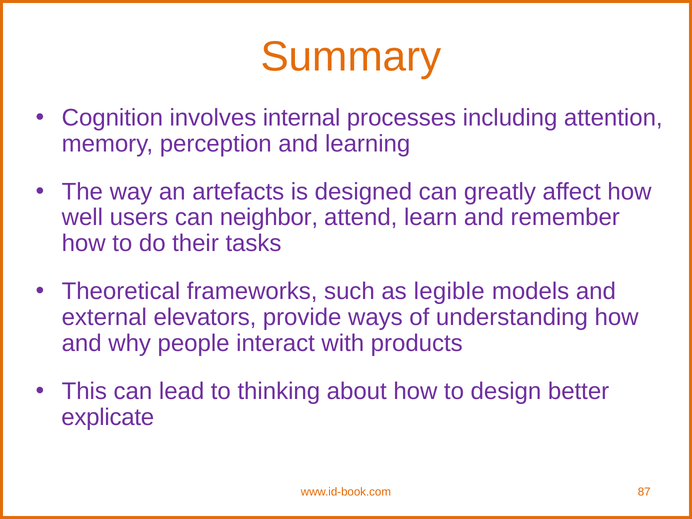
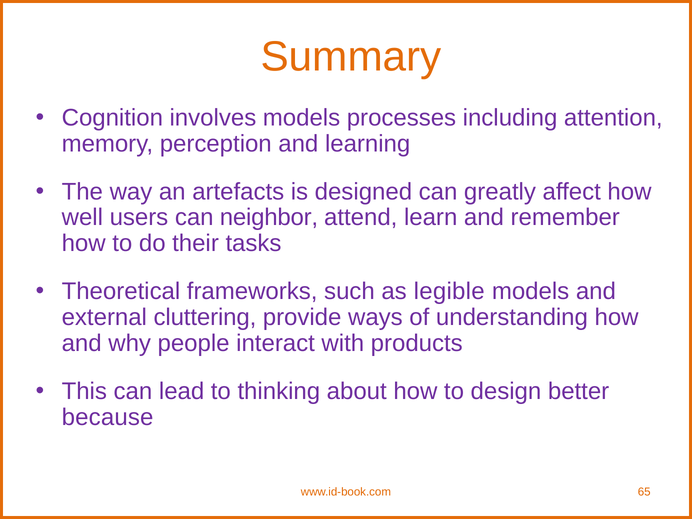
involves internal: internal -> models
elevators: elevators -> cluttering
explicate: explicate -> because
87: 87 -> 65
